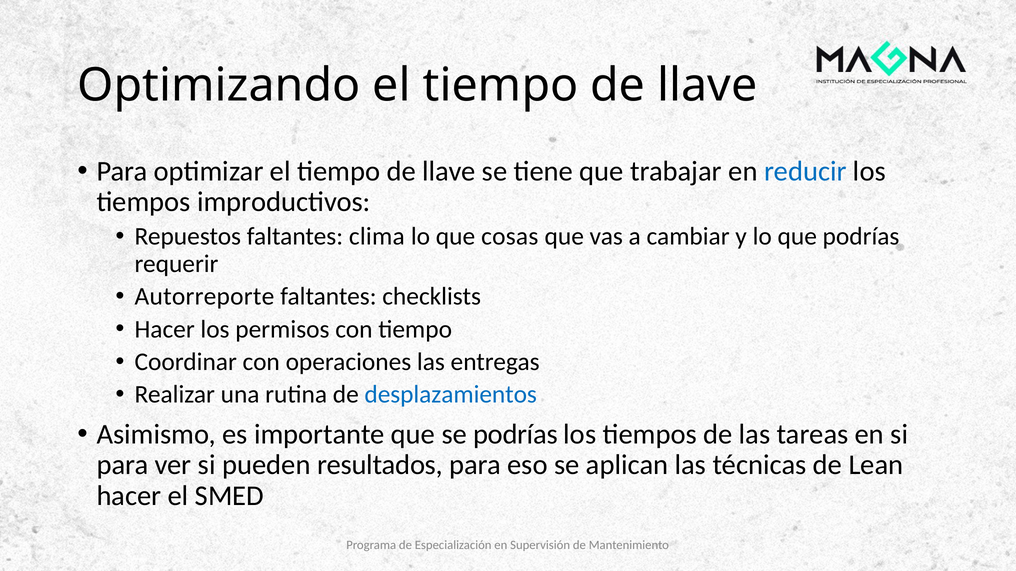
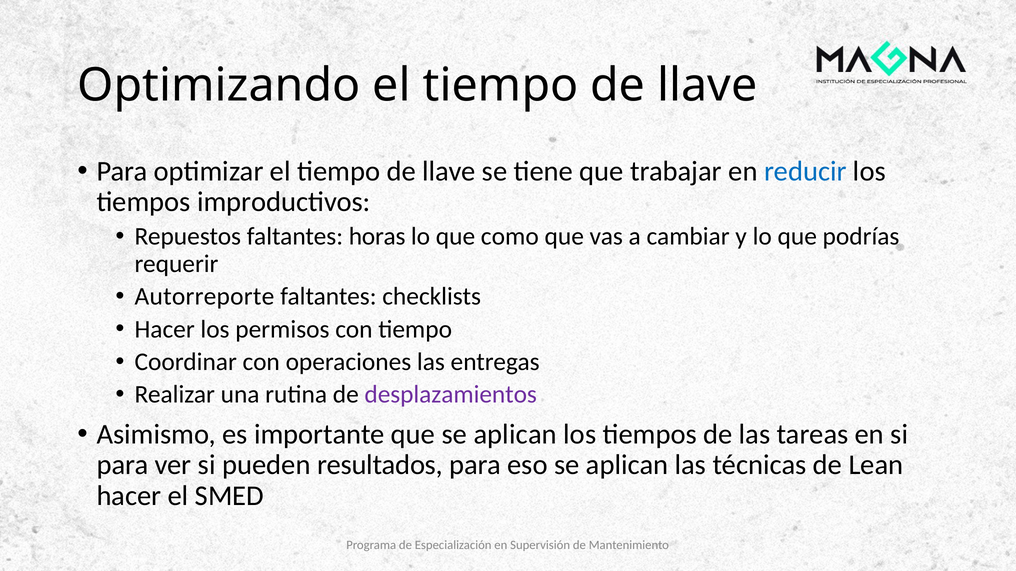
clima: clima -> horas
cosas: cosas -> como
desplazamientos colour: blue -> purple
que se podrías: podrías -> aplican
